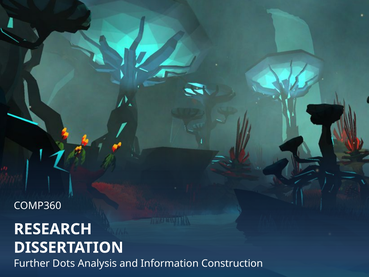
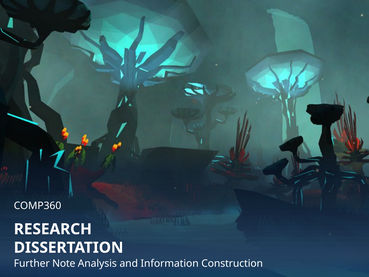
Dots: Dots -> Note
